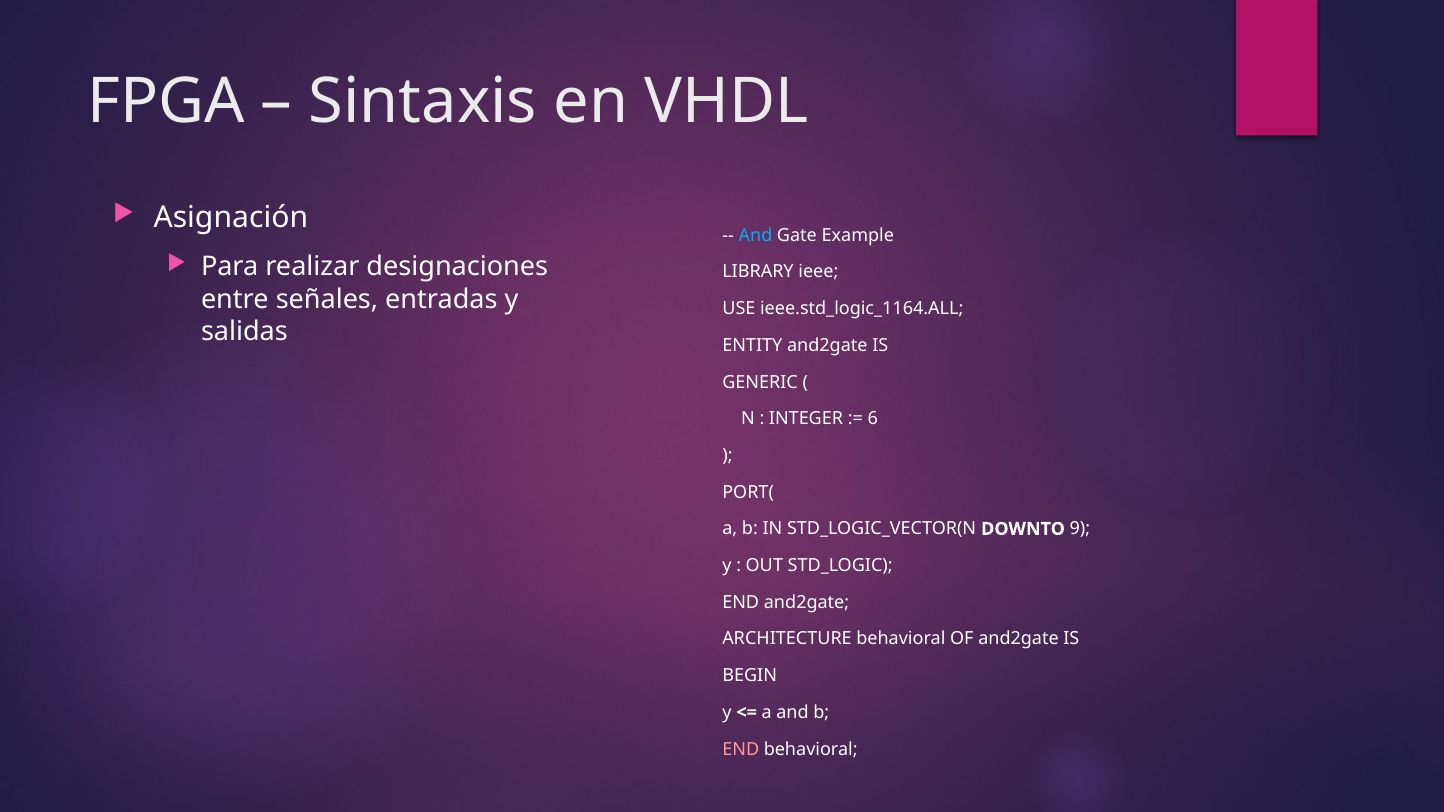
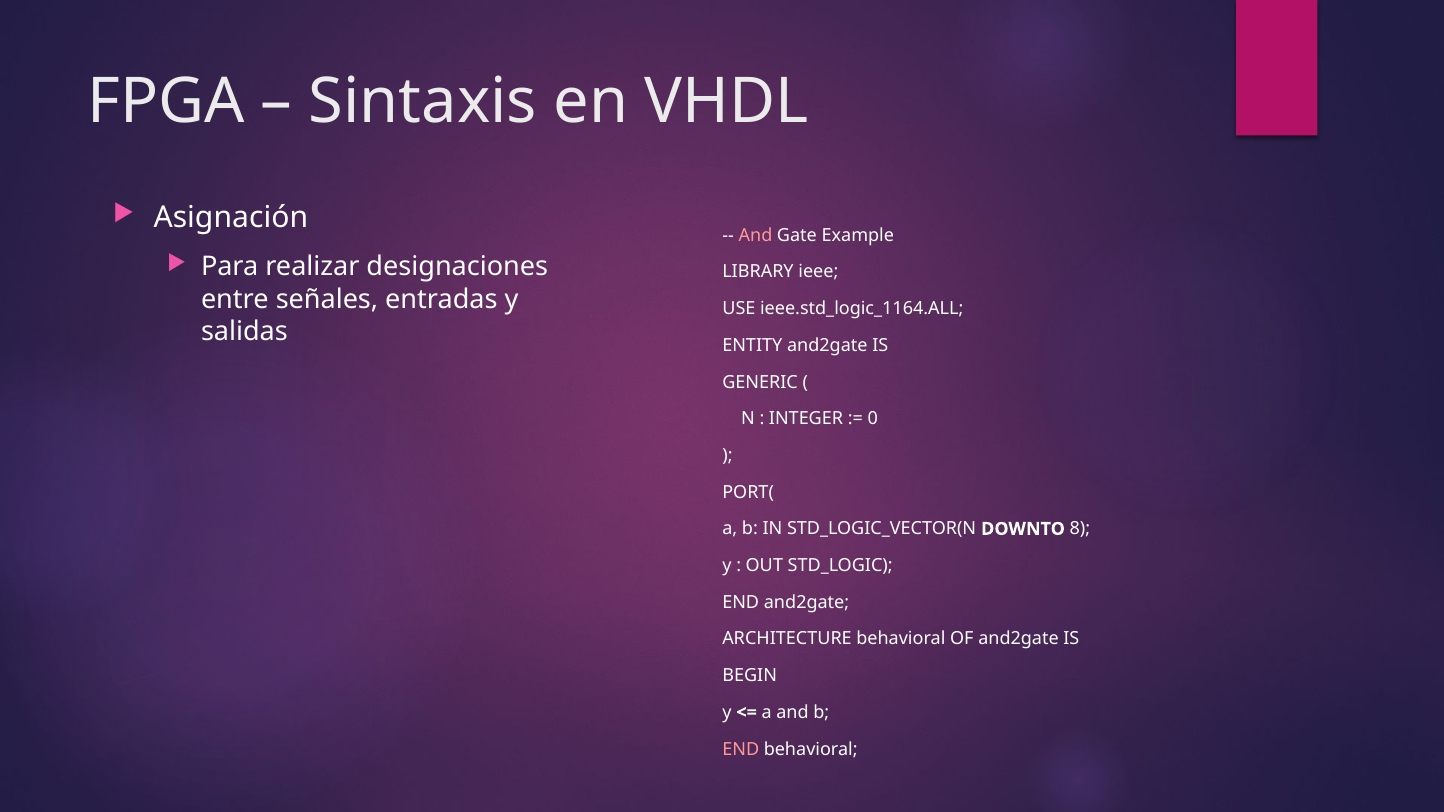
And at (755, 235) colour: light blue -> pink
6: 6 -> 0
9: 9 -> 8
